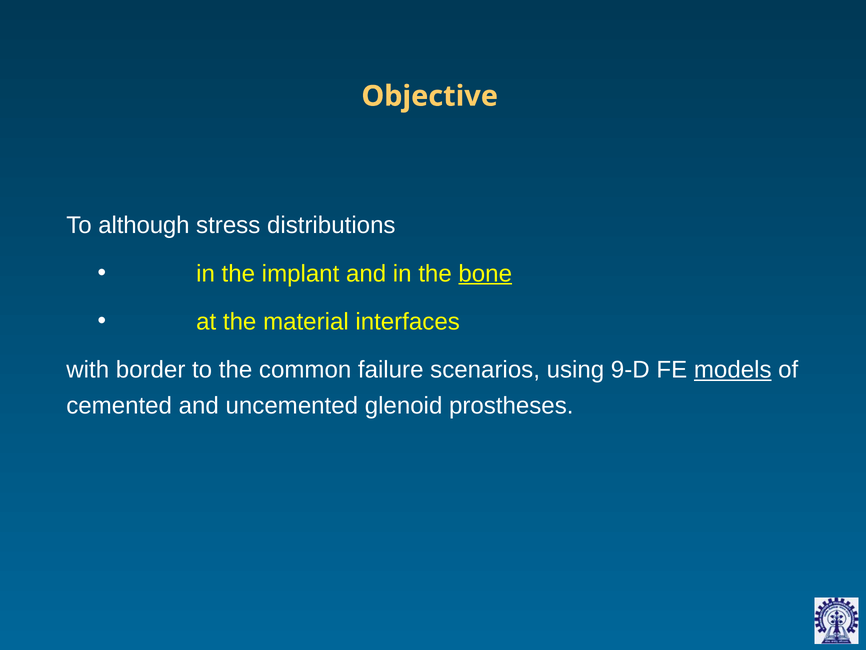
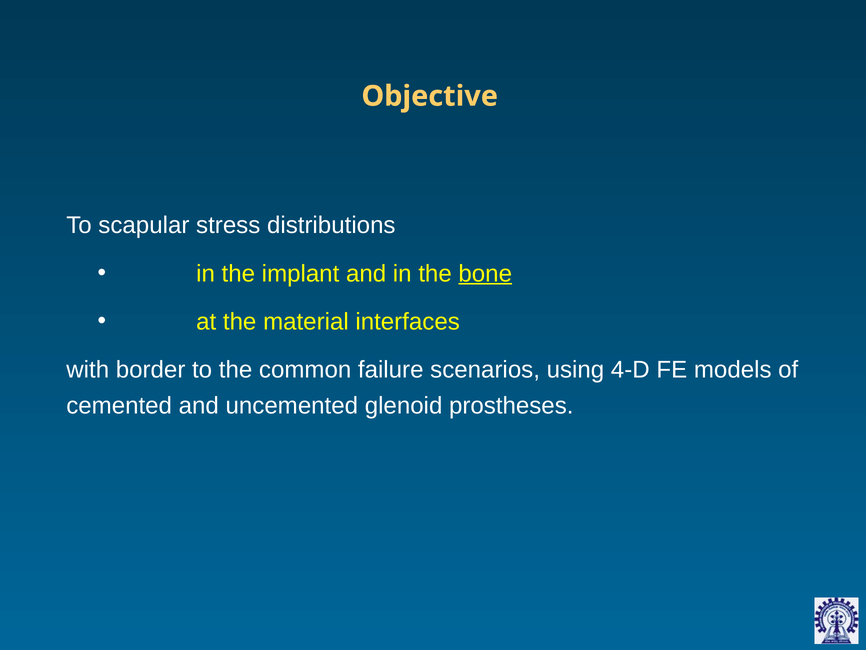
although: although -> scapular
9-D: 9-D -> 4-D
models underline: present -> none
